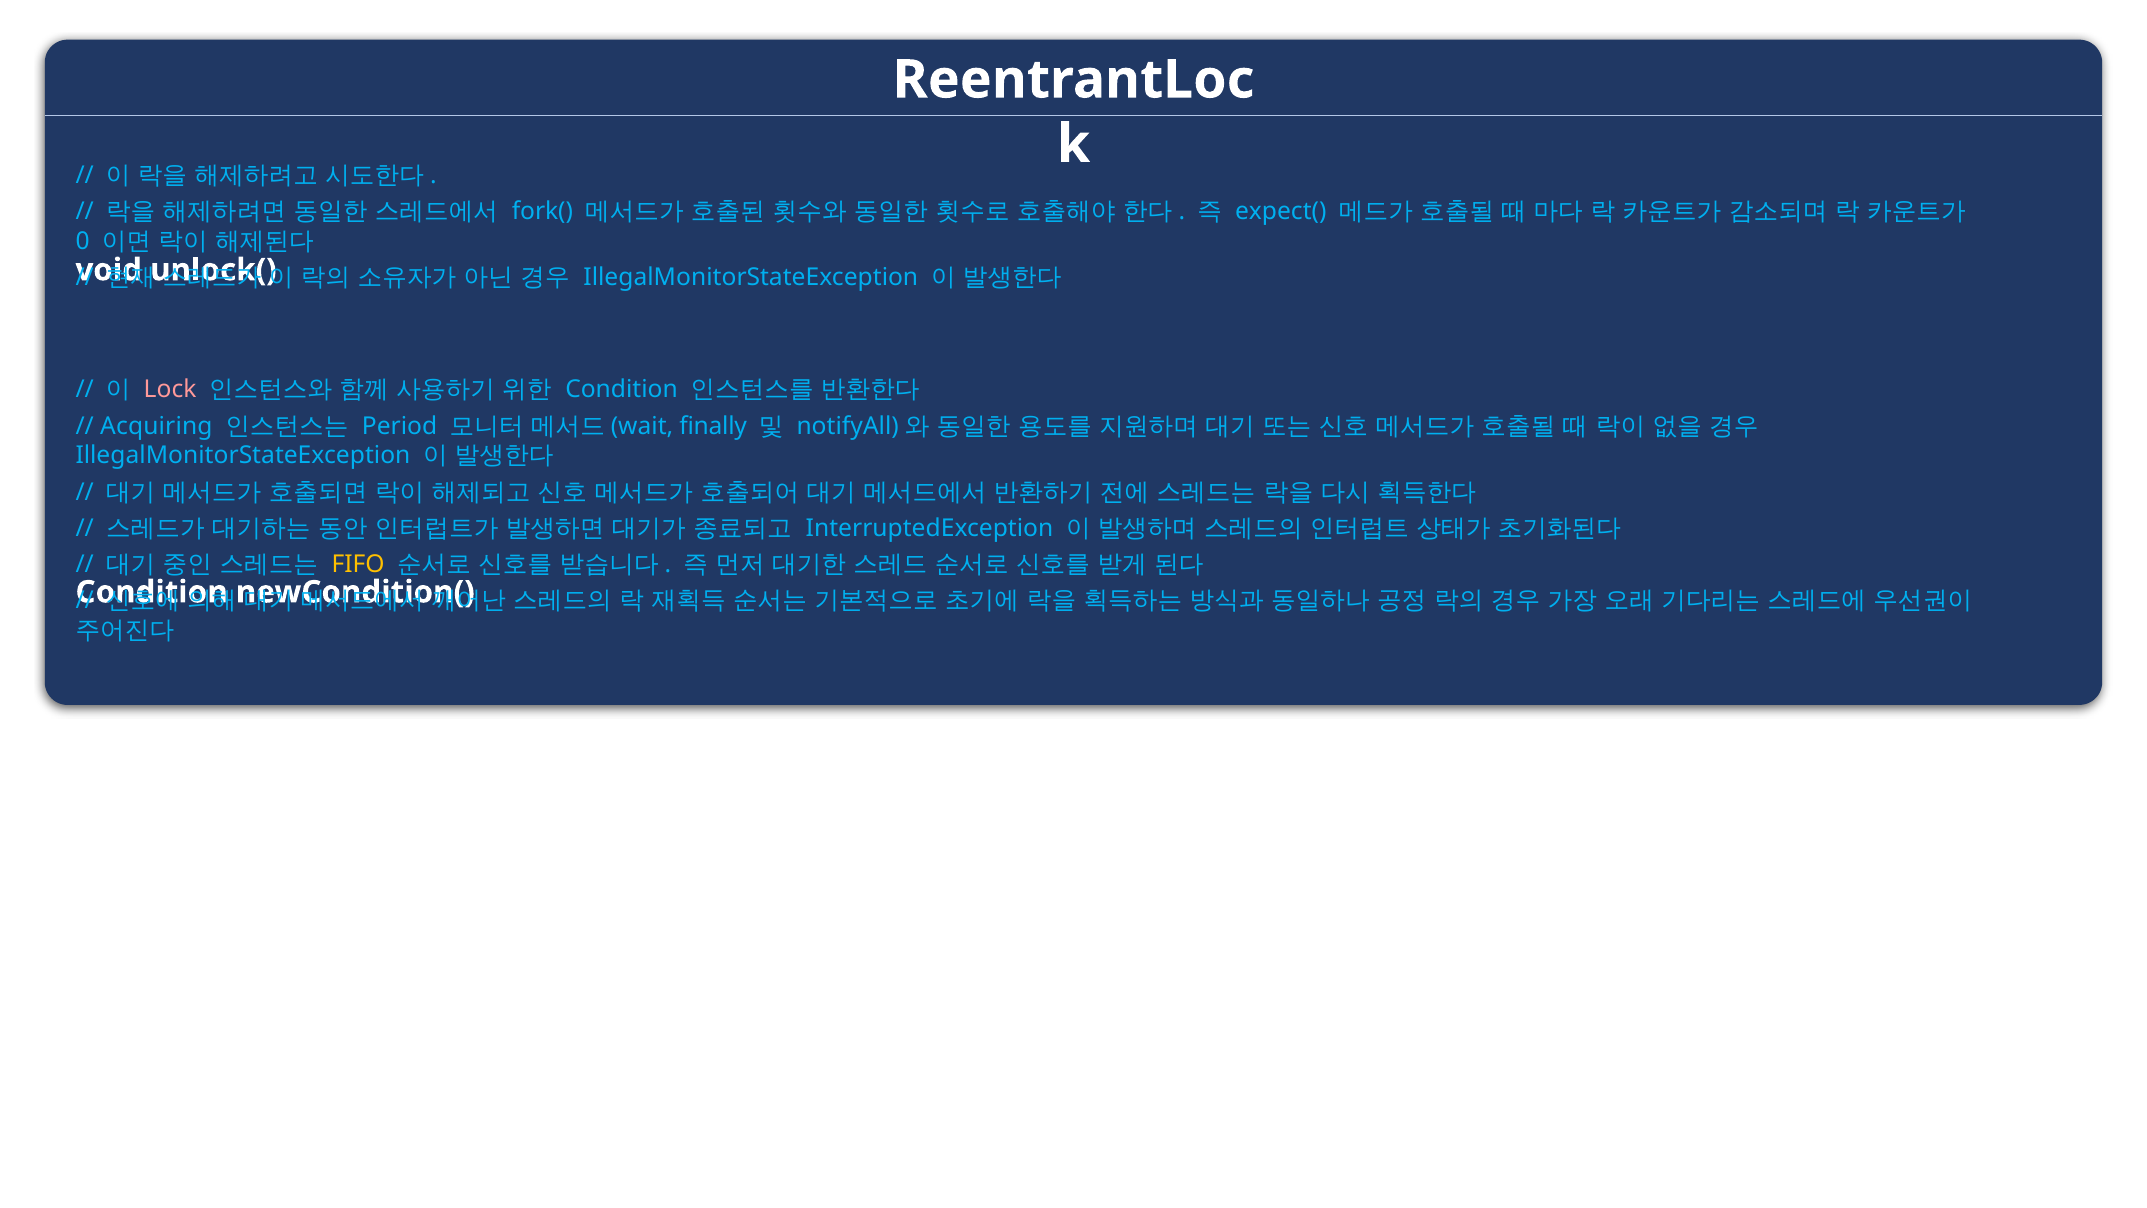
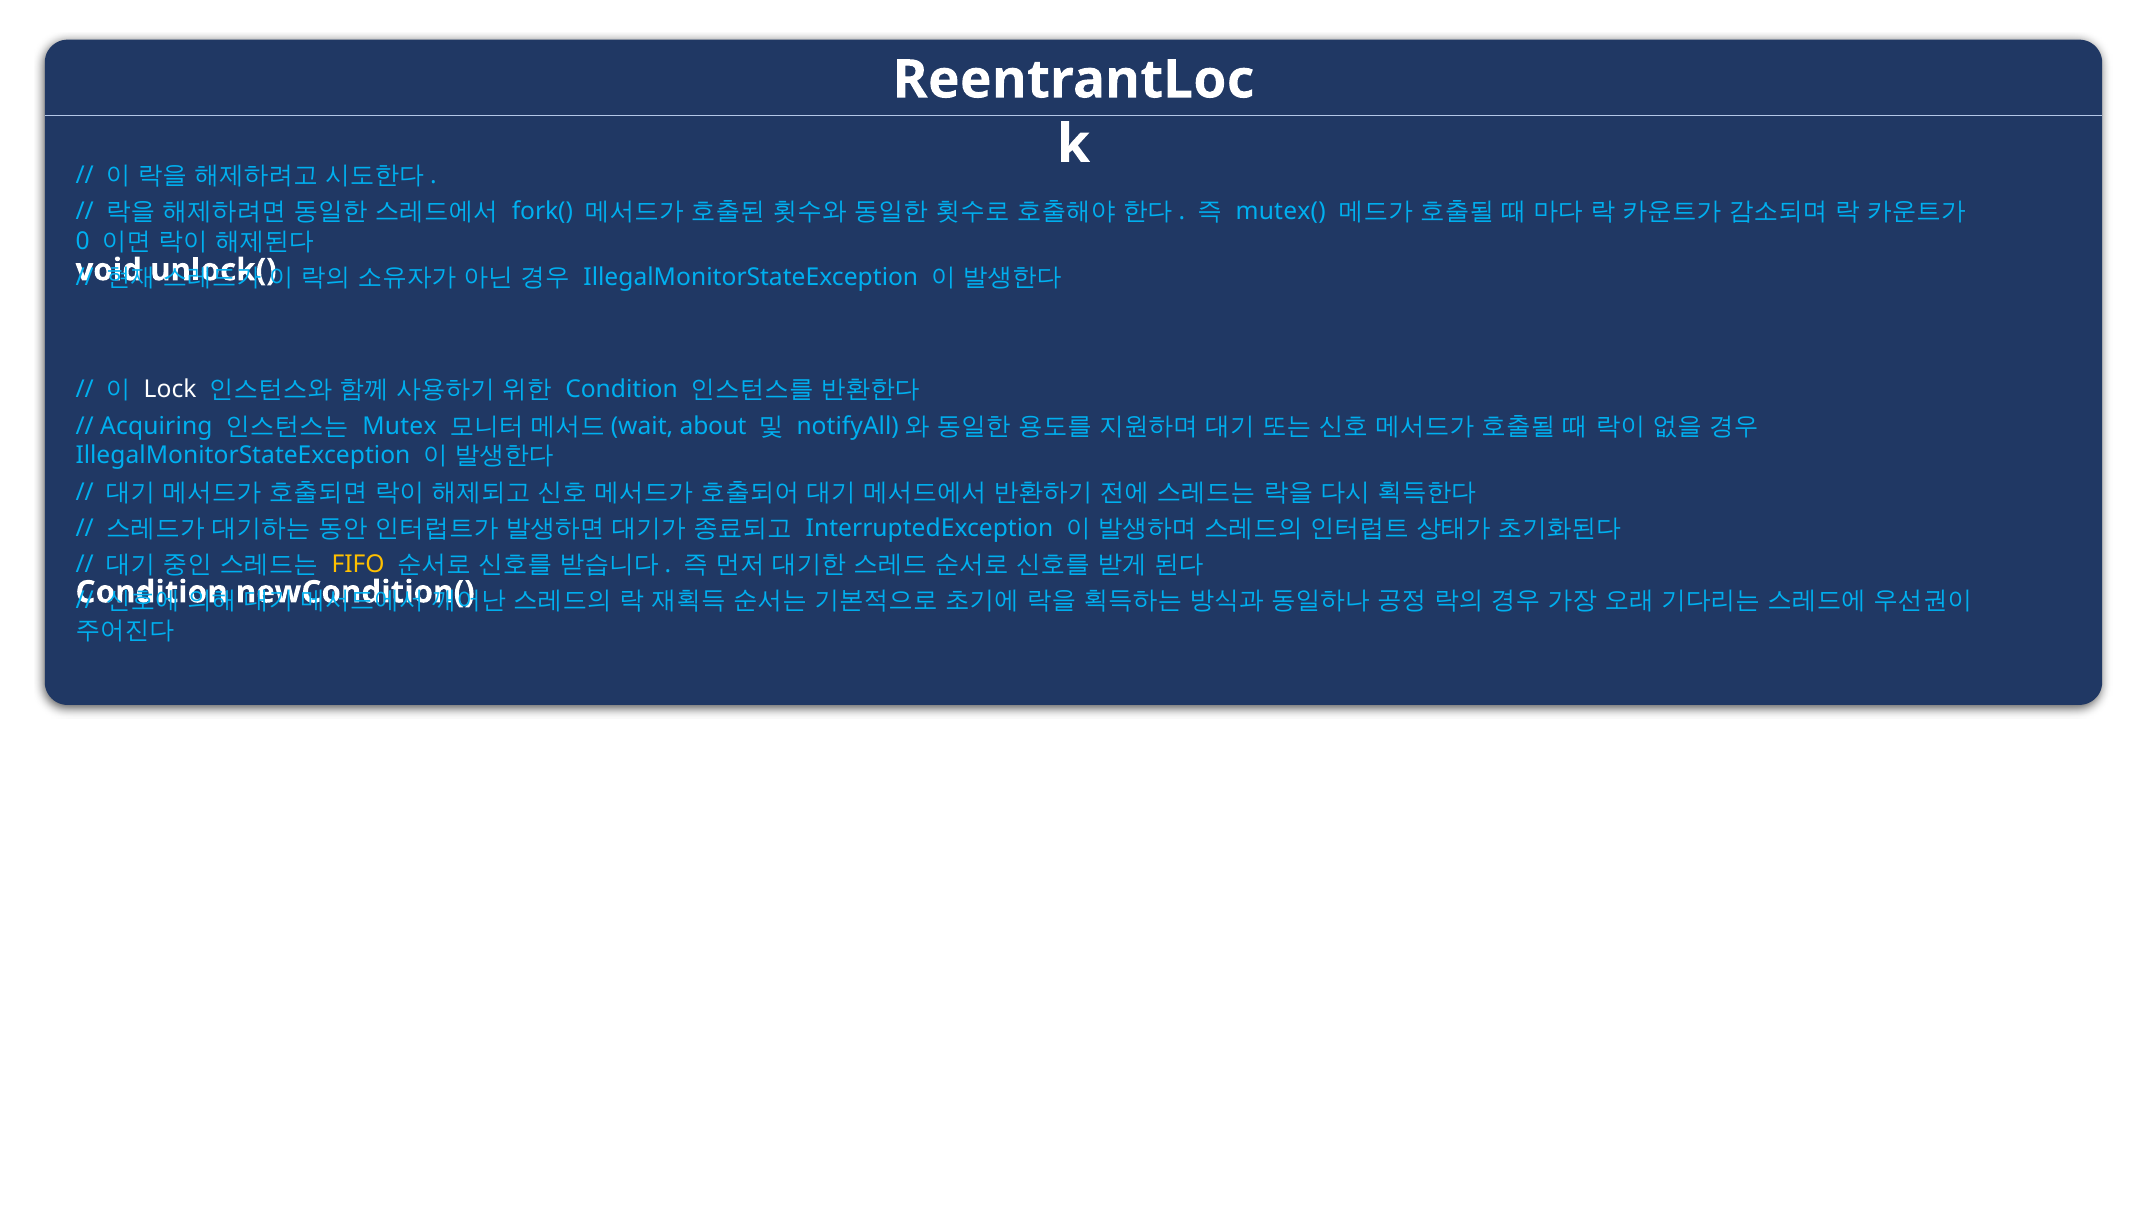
expect(: expect( -> mutex(
Lock colour: pink -> white
Period: Period -> Mutex
finally: finally -> about
